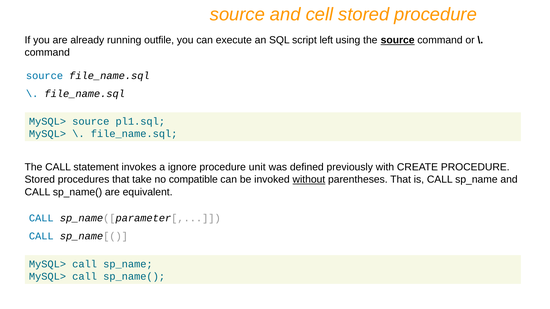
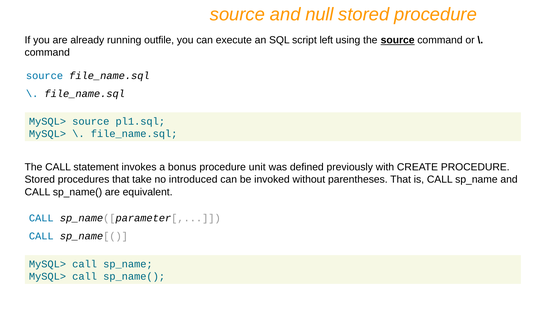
cell: cell -> null
ignore: ignore -> bonus
compatible: compatible -> introduced
without underline: present -> none
